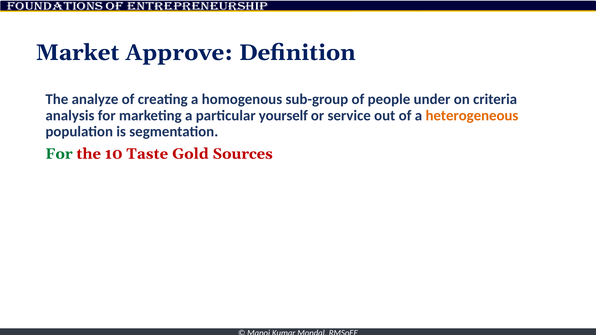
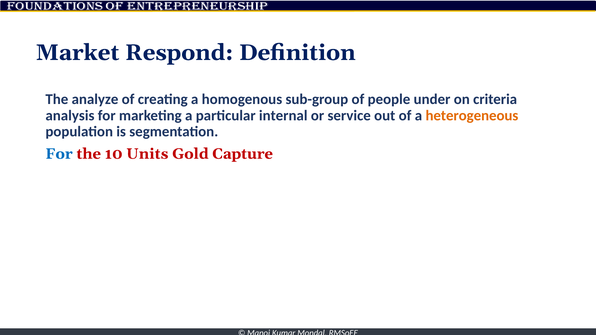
Approve: Approve -> Respond
yourself: yourself -> internal
For at (59, 154) colour: green -> blue
Taste: Taste -> Units
Sources: Sources -> Capture
